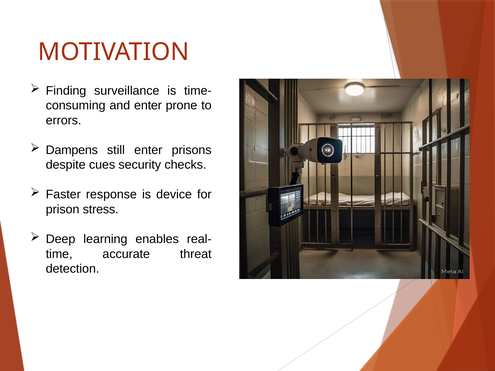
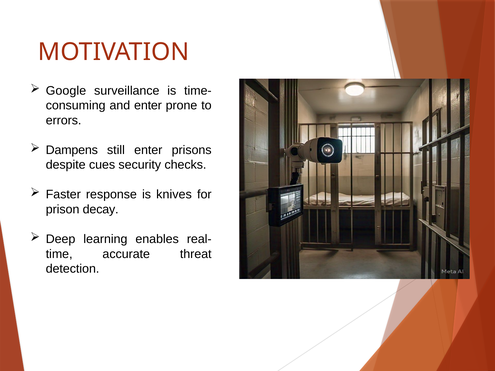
Finding: Finding -> Google
device: device -> knives
stress: stress -> decay
